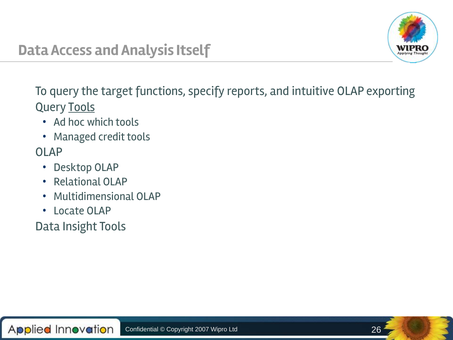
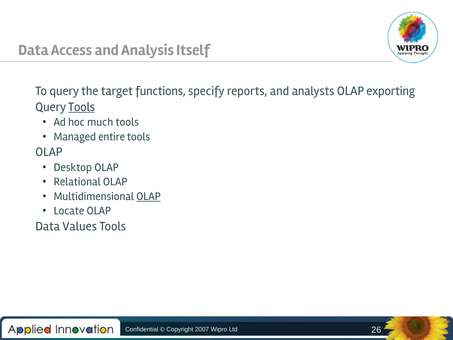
intuitive: intuitive -> analysts
which: which -> much
credit: credit -> entire
OLAP at (148, 196) underline: none -> present
Insight: Insight -> Values
